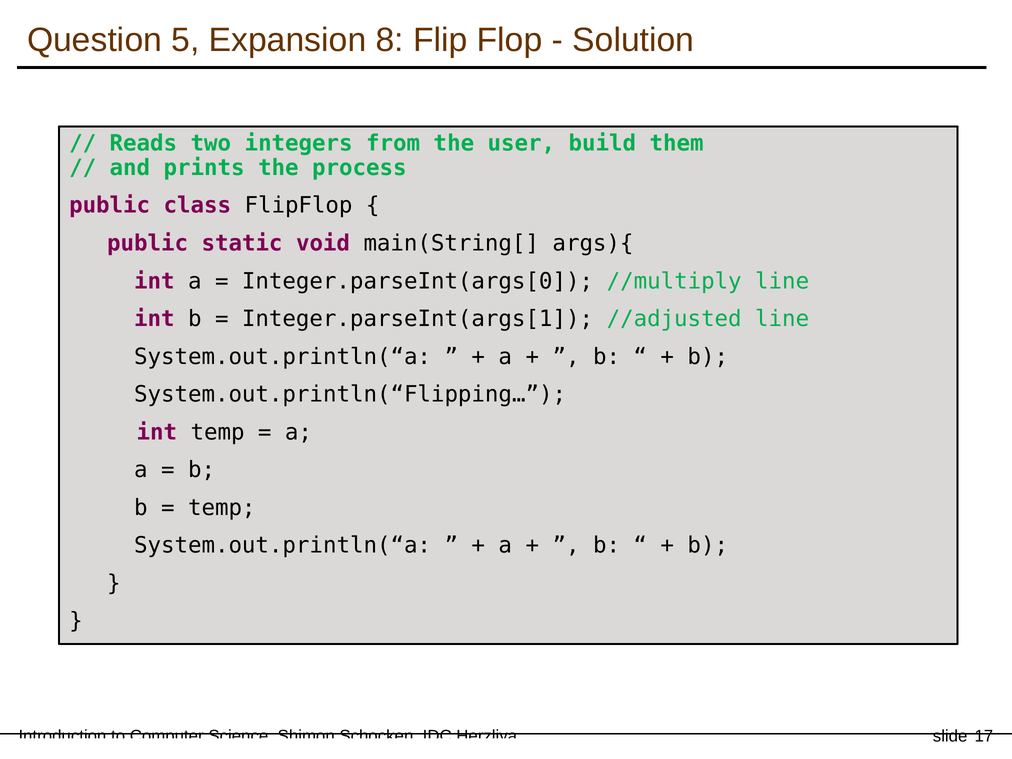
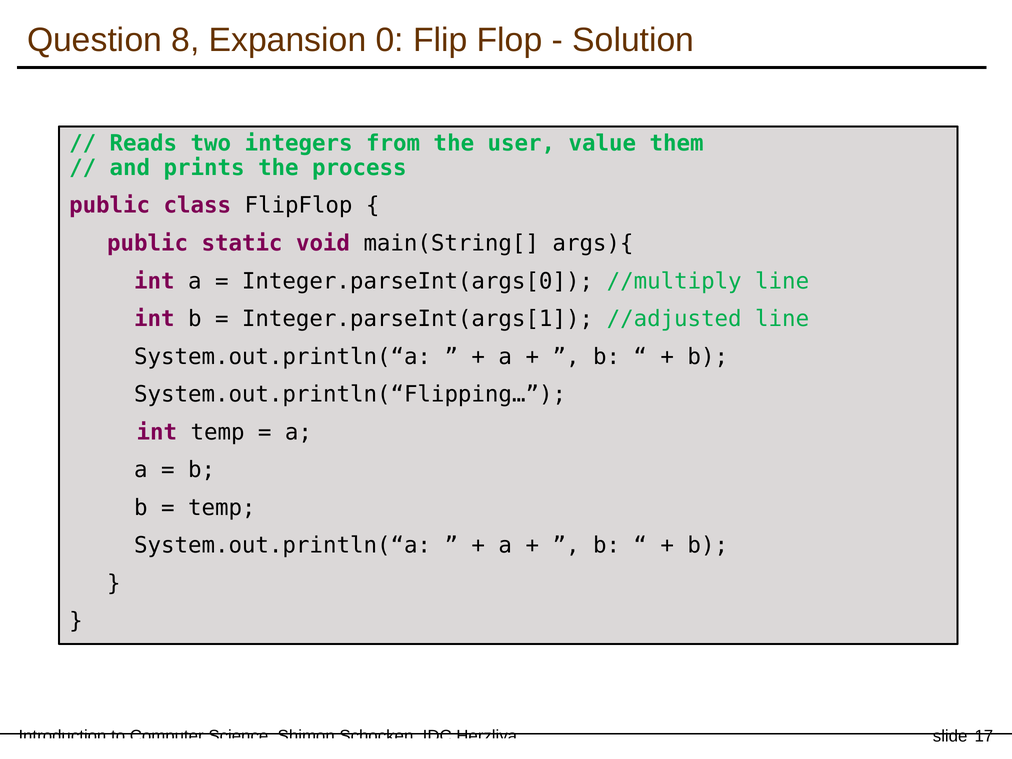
5: 5 -> 8
8: 8 -> 0
build: build -> value
